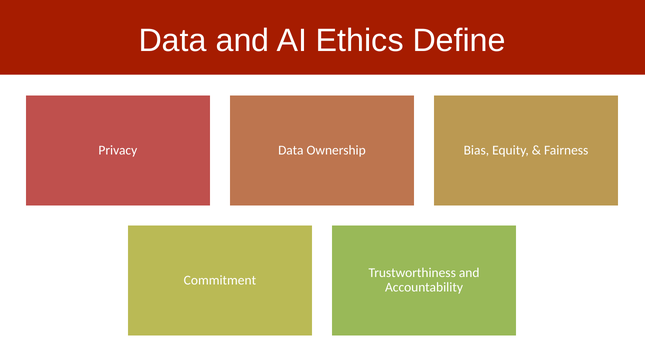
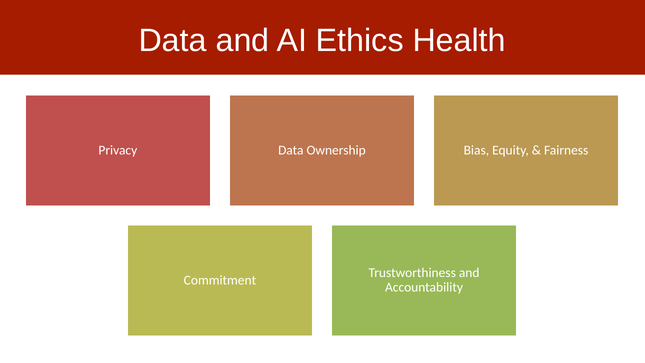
Define: Define -> Health
